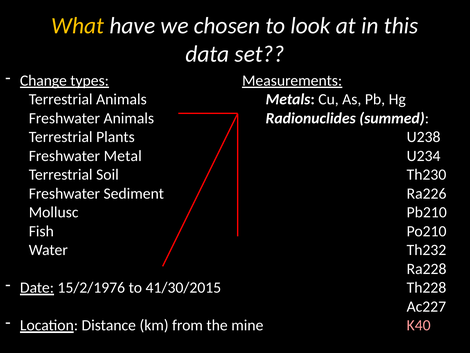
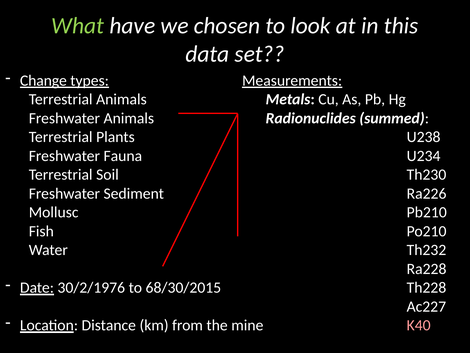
What colour: yellow -> light green
Metal: Metal -> Fauna
15/2/1976: 15/2/1976 -> 30/2/1976
41/30/2015: 41/30/2015 -> 68/30/2015
